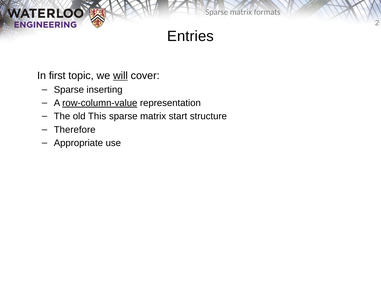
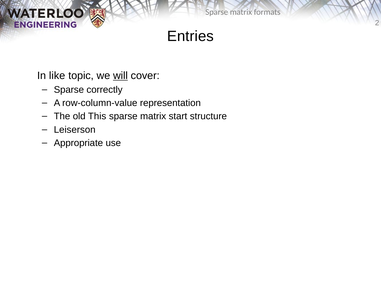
first: first -> like
inserting: inserting -> correctly
row-column-value underline: present -> none
Therefore: Therefore -> Leiserson
